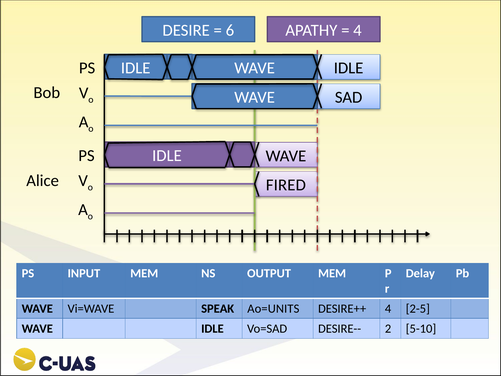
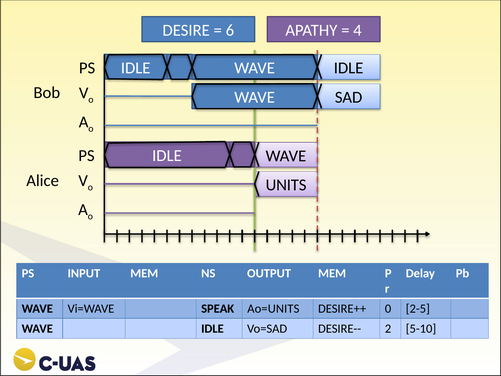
FIRED: FIRED -> UNITS
DESIRE++ 4: 4 -> 0
